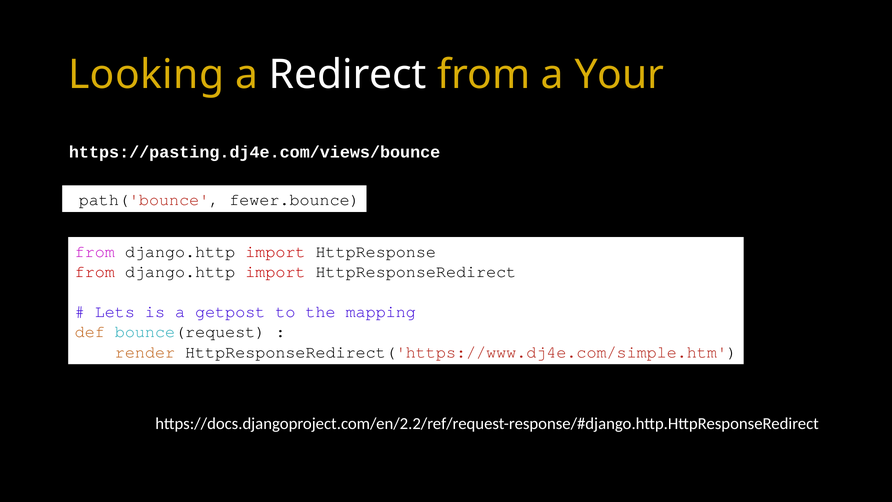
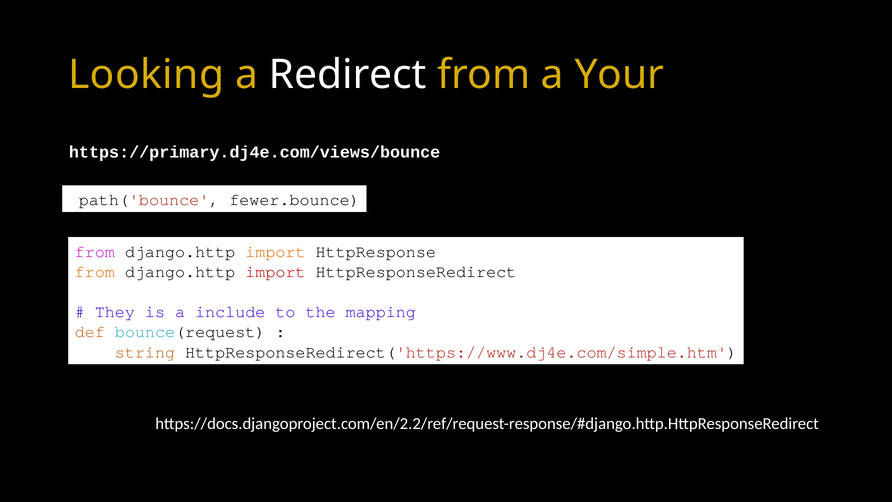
https://pasting.dj4e.com/views/bounce: https://pasting.dj4e.com/views/bounce -> https://primary.dj4e.com/views/bounce
import at (275, 251) colour: red -> orange
from at (95, 272) colour: red -> orange
Lets: Lets -> They
getpost: getpost -> include
render: render -> string
